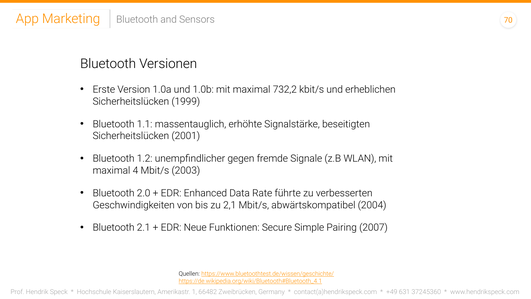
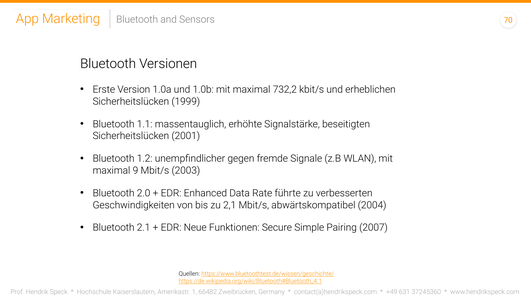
4: 4 -> 9
